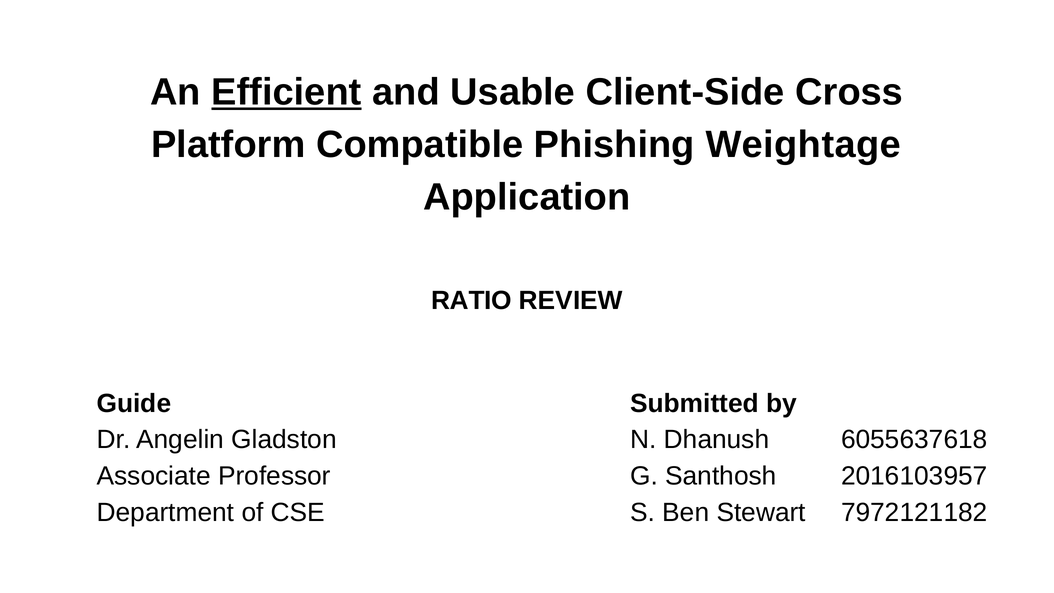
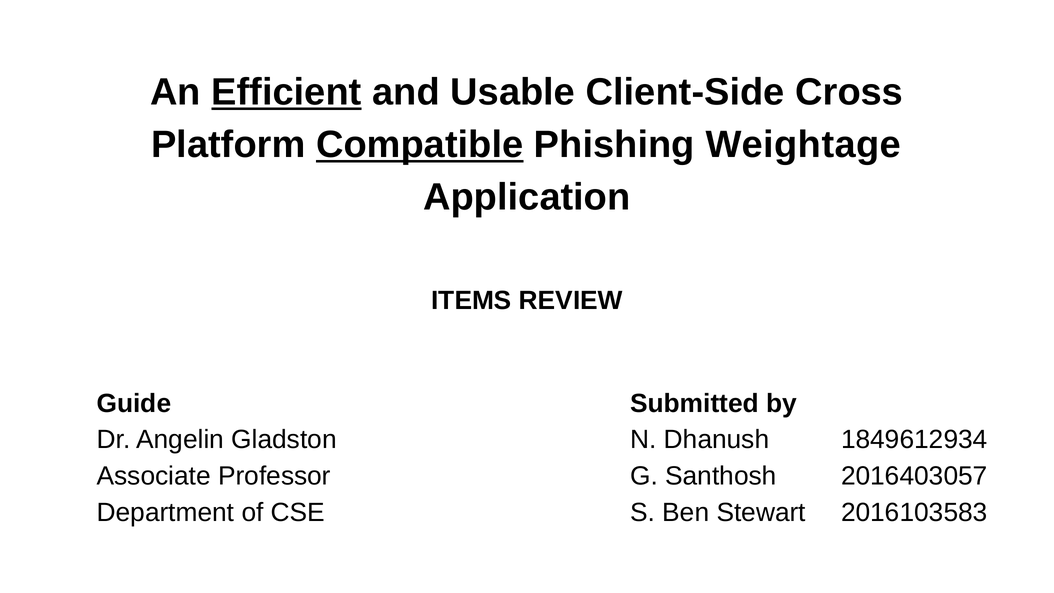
Compatible underline: none -> present
RATIO: RATIO -> ITEMS
6055637618: 6055637618 -> 1849612934
2016103957: 2016103957 -> 2016403057
7972121182: 7972121182 -> 2016103583
